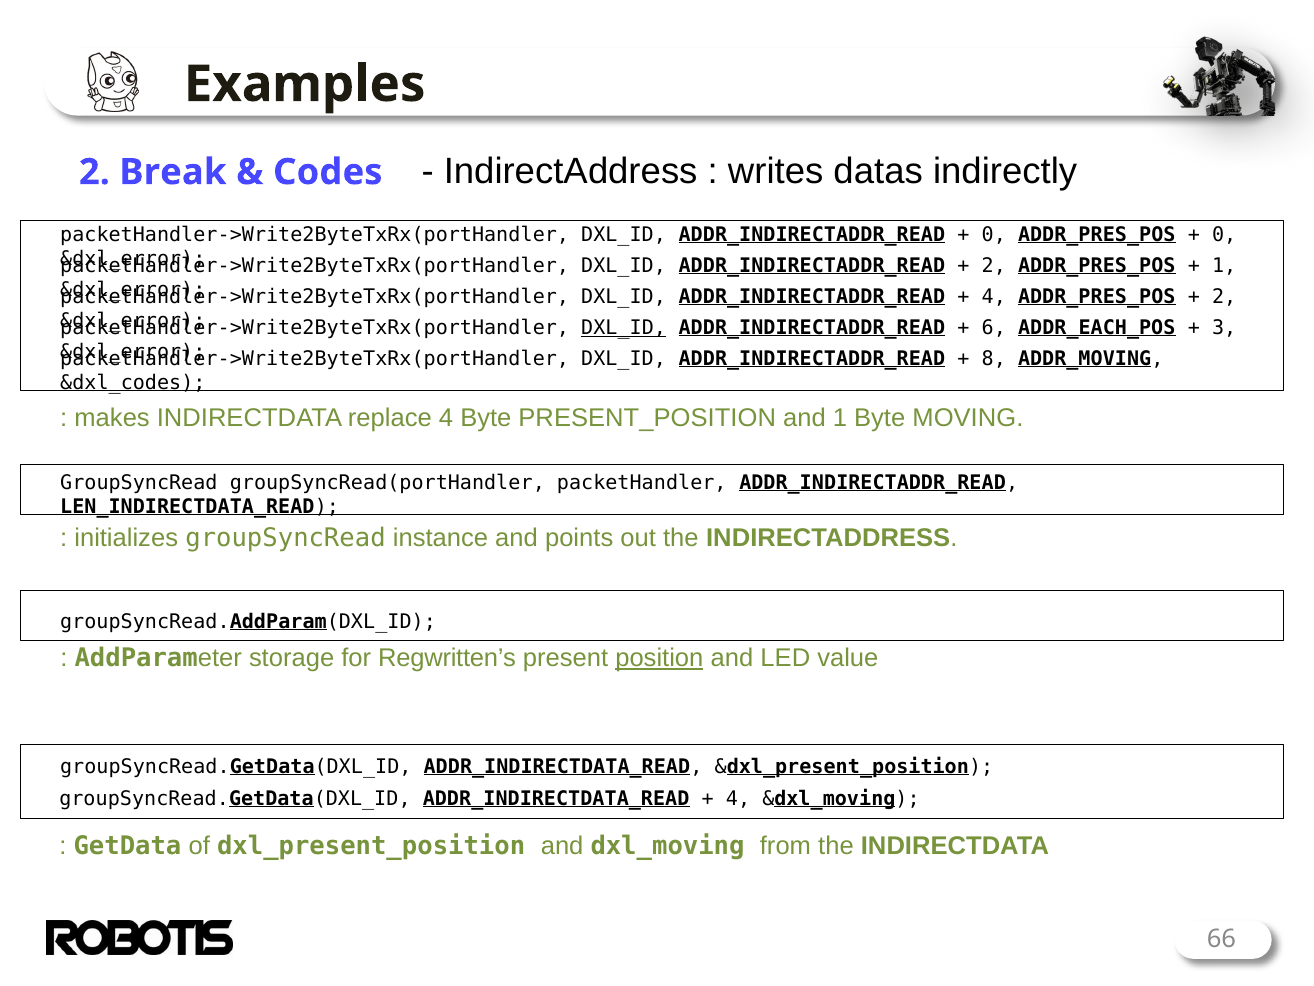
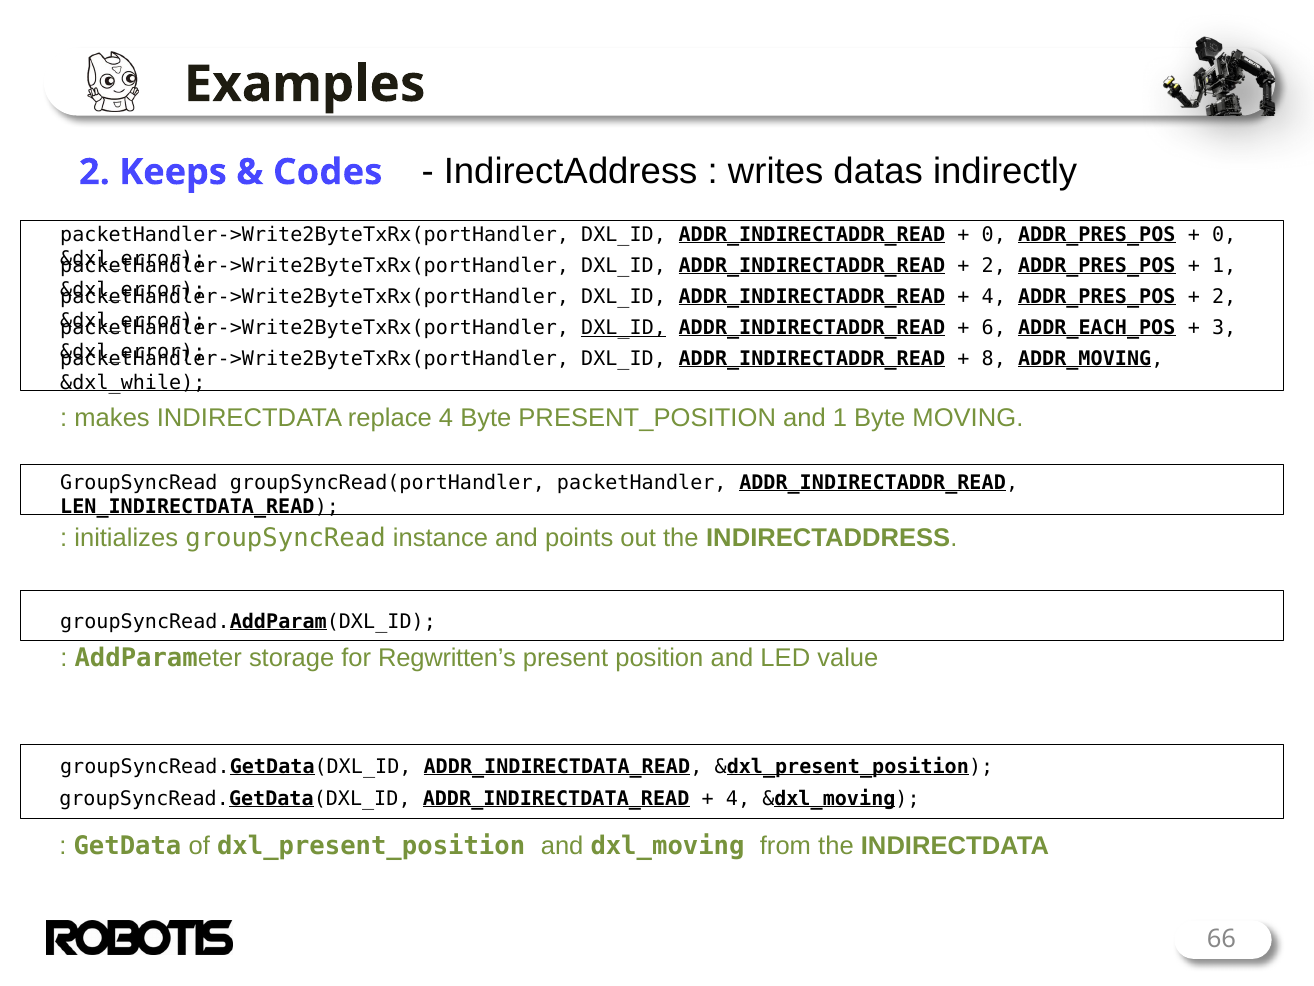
Break: Break -> Keeps
&dxl_codes: &dxl_codes -> &dxl_while
position underline: present -> none
